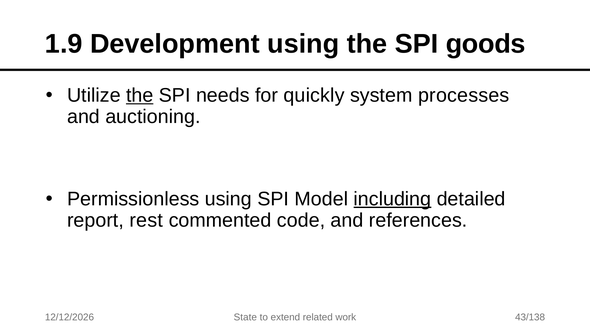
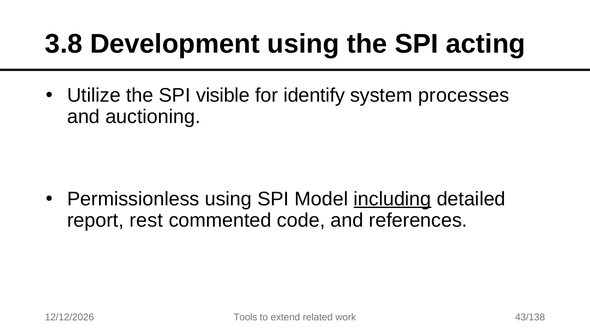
1.9: 1.9 -> 3.8
goods: goods -> acting
the at (140, 95) underline: present -> none
needs: needs -> visible
quickly: quickly -> identify
State: State -> Tools
